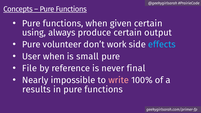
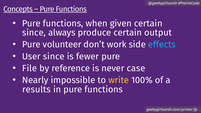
using at (34, 33): using -> since
User when: when -> since
small: small -> fewer
final: final -> case
write colour: pink -> yellow
